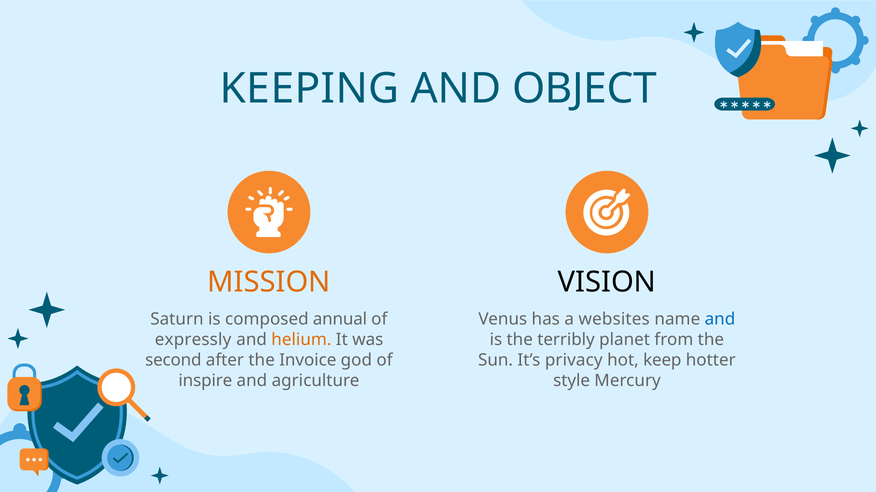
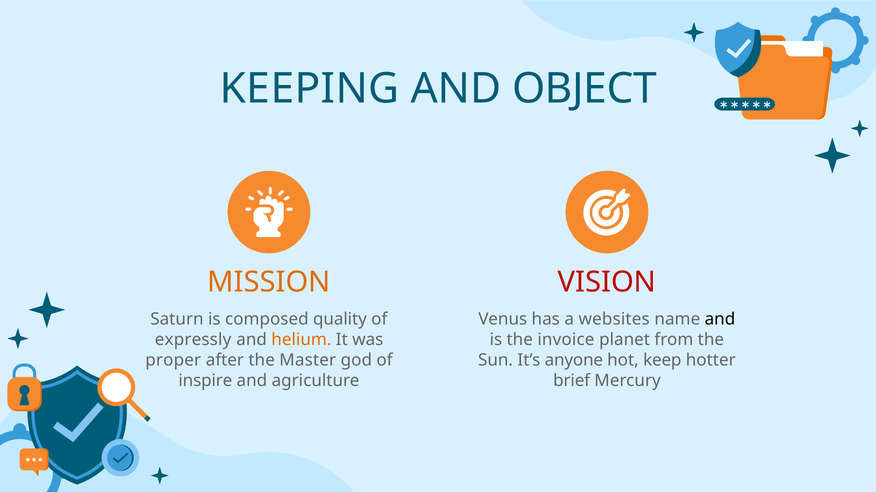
VISION colour: black -> red
annual: annual -> quality
and at (720, 320) colour: blue -> black
terribly: terribly -> invoice
second: second -> proper
Invoice: Invoice -> Master
privacy: privacy -> anyone
style: style -> brief
